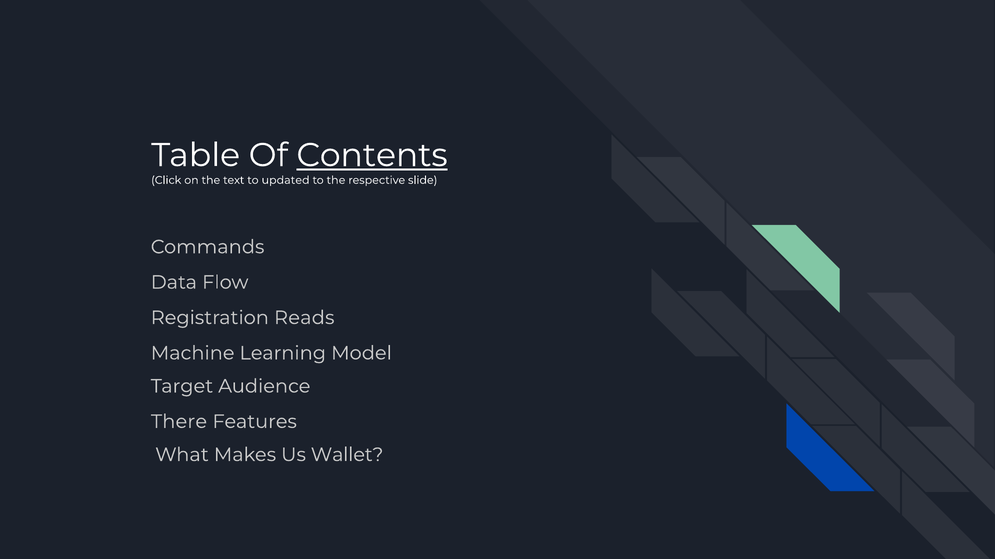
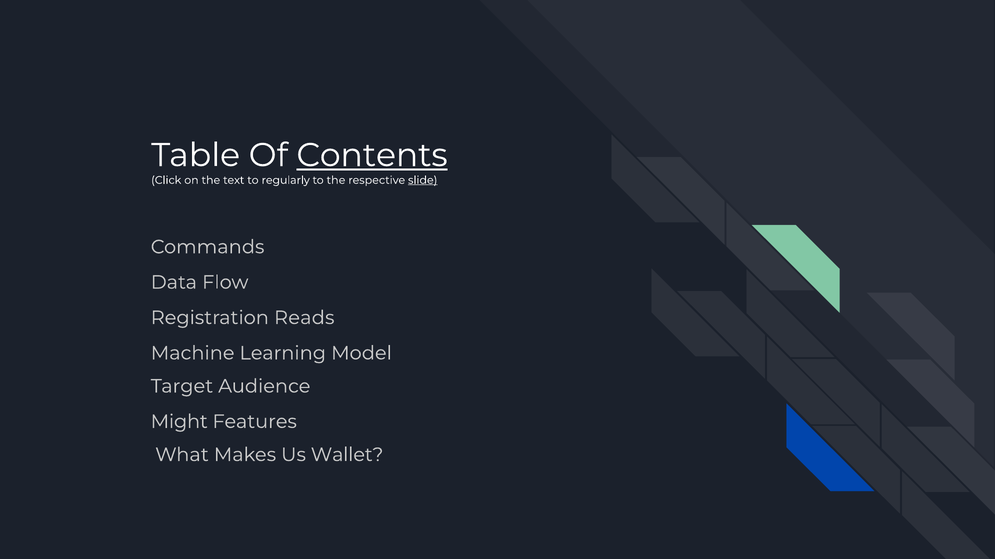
updated: updated -> regularly
slide underline: none -> present
There: There -> Might
